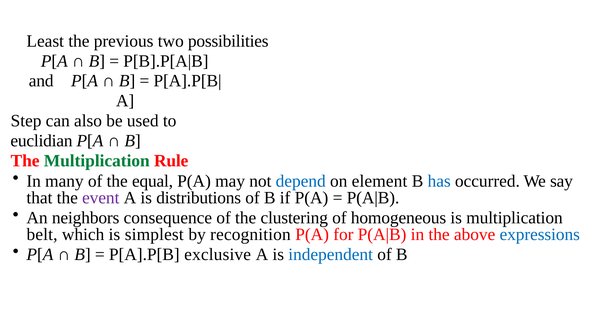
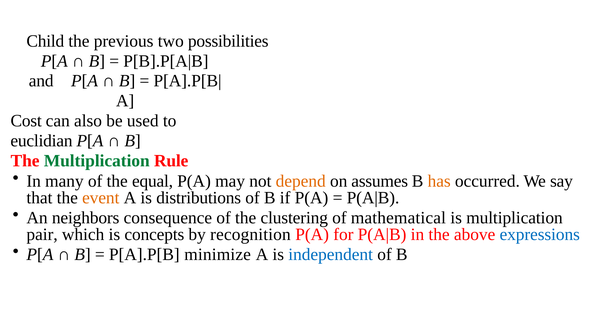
Least: Least -> Child
Step: Step -> Cost
depend colour: blue -> orange
element: element -> assumes
has colour: blue -> orange
event colour: purple -> orange
homogeneous: homogeneous -> mathematical
belt: belt -> pair
simplest: simplest -> concepts
exclusive: exclusive -> minimize
